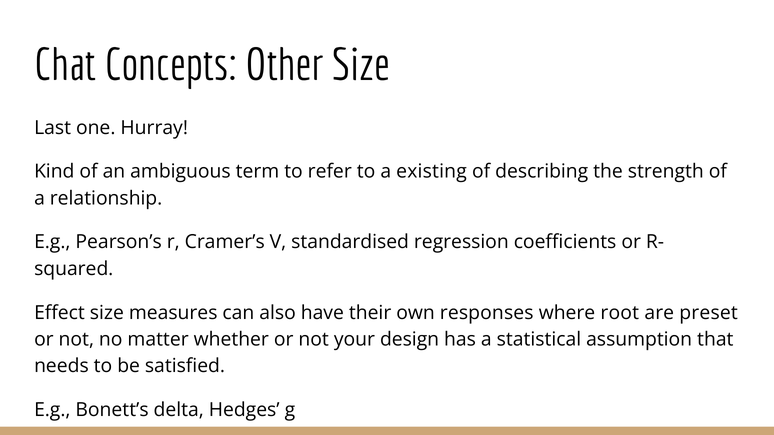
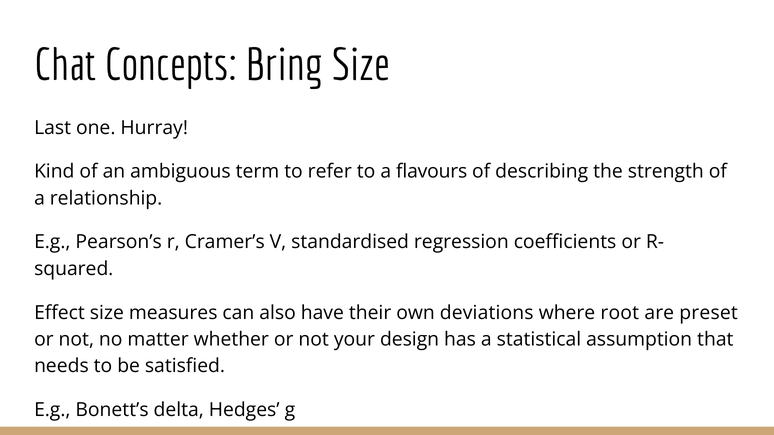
Other: Other -> Bring
existing: existing -> flavours
responses: responses -> deviations
